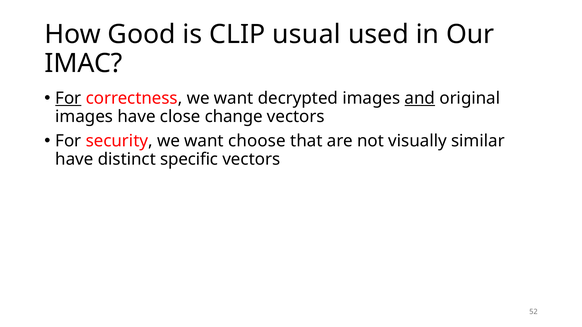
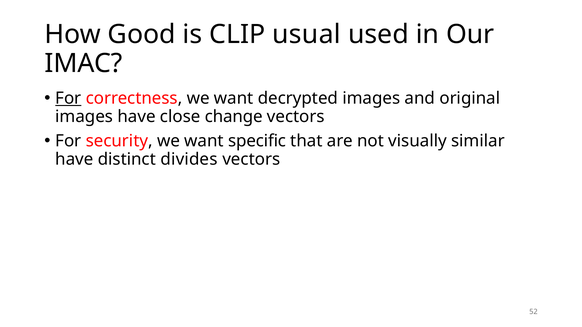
and underline: present -> none
choose: choose -> specific
specific: specific -> divides
